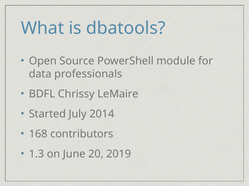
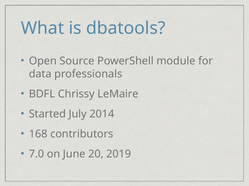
1.3: 1.3 -> 7.0
